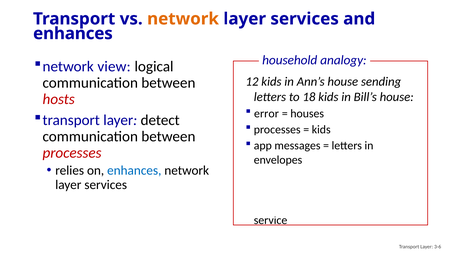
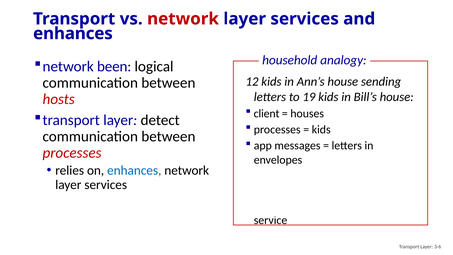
network at (183, 19) colour: orange -> red
view: view -> been
18: 18 -> 19
error: error -> client
